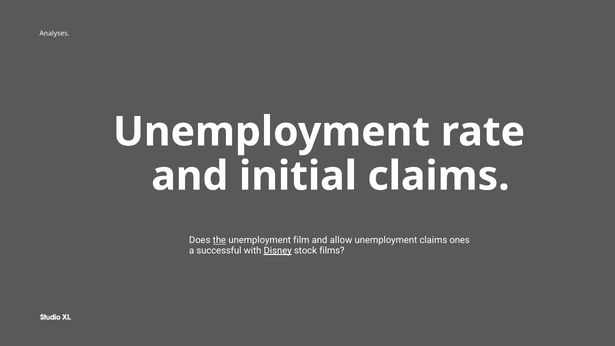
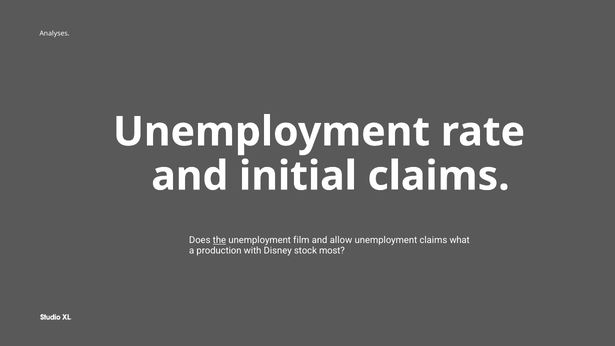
ones: ones -> what
successful: successful -> production
Disney underline: present -> none
films: films -> most
